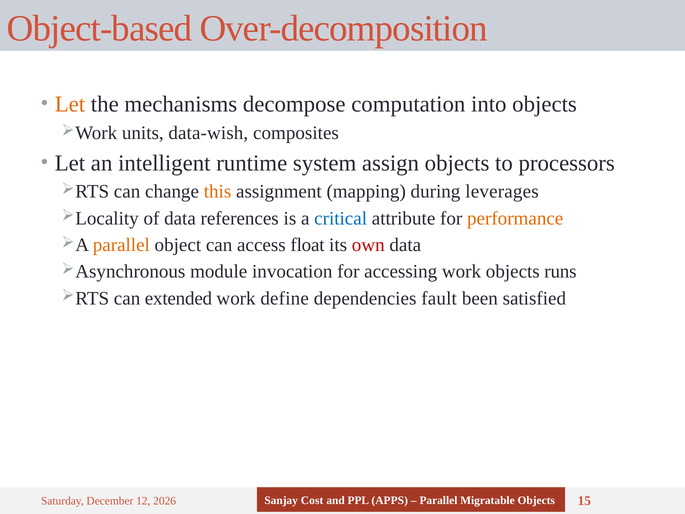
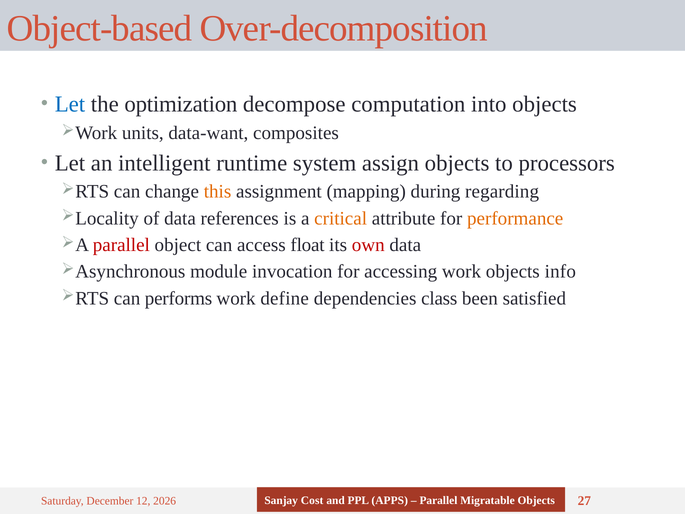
Let at (70, 104) colour: orange -> blue
mechanisms: mechanisms -> optimization
data-wish: data-wish -> data-want
leverages: leverages -> regarding
critical colour: blue -> orange
parallel at (121, 245) colour: orange -> red
runs: runs -> info
extended: extended -> performs
fault: fault -> class
15: 15 -> 27
